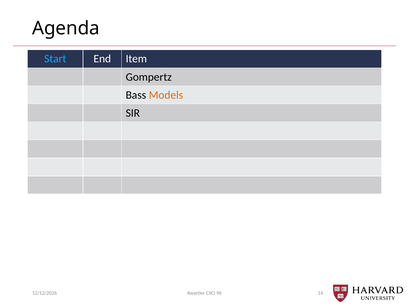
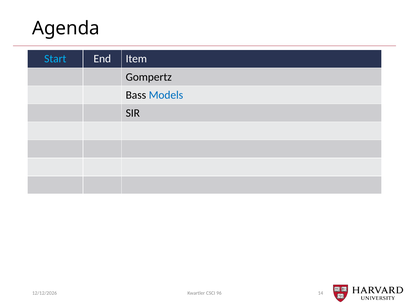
Models colour: orange -> blue
